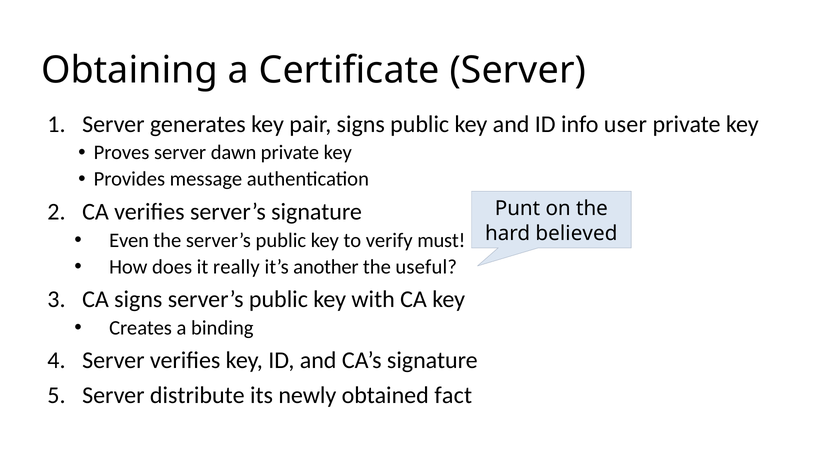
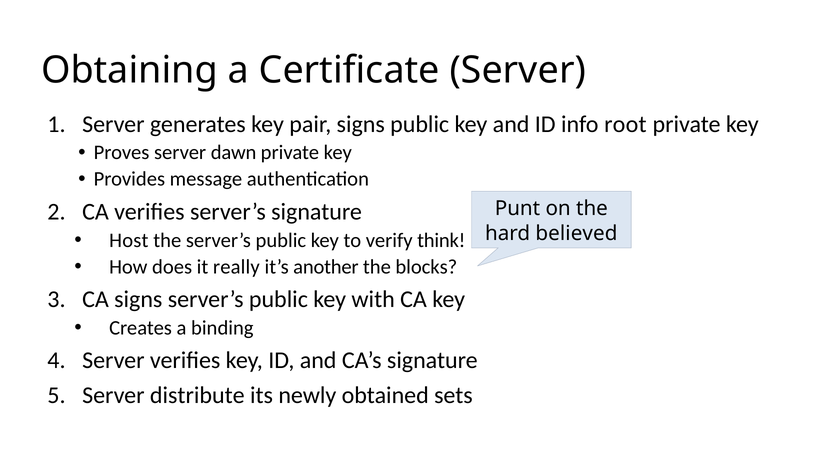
user: user -> root
Even: Even -> Host
must: must -> think
useful: useful -> blocks
fact: fact -> sets
